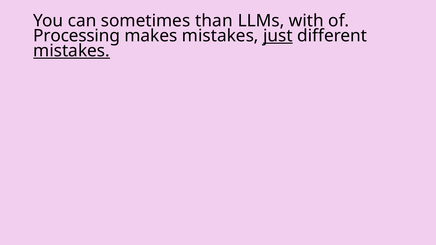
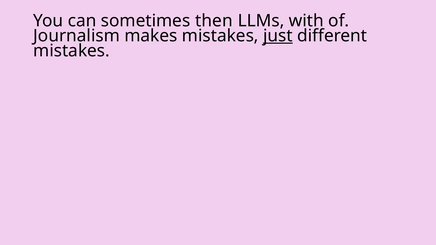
than: than -> then
Processing: Processing -> Journalism
mistakes at (72, 51) underline: present -> none
